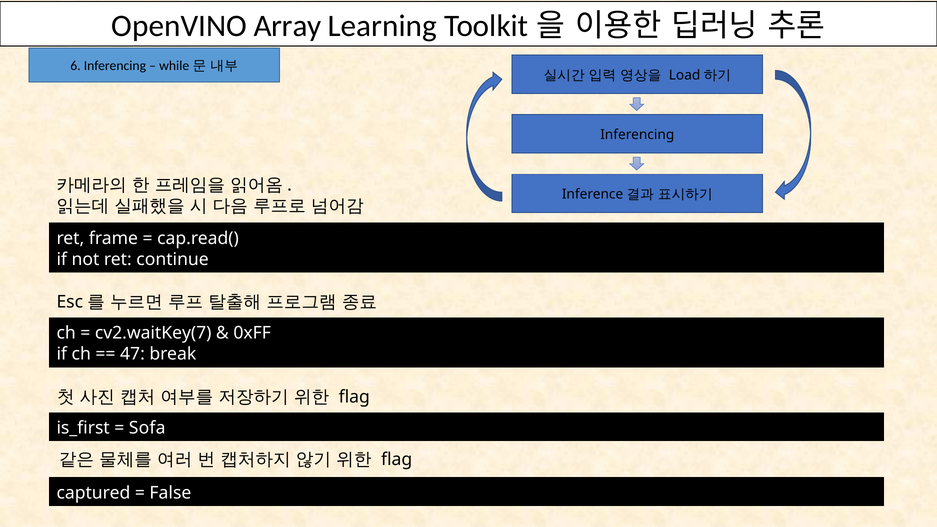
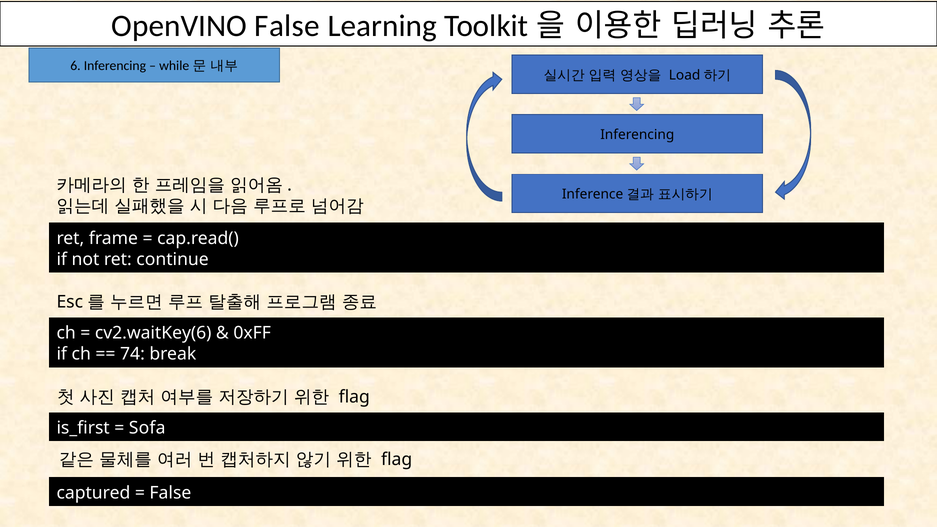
OpenVINO Array: Array -> False
cv2.waitKey(7: cv2.waitKey(7 -> cv2.waitKey(6
47: 47 -> 74
